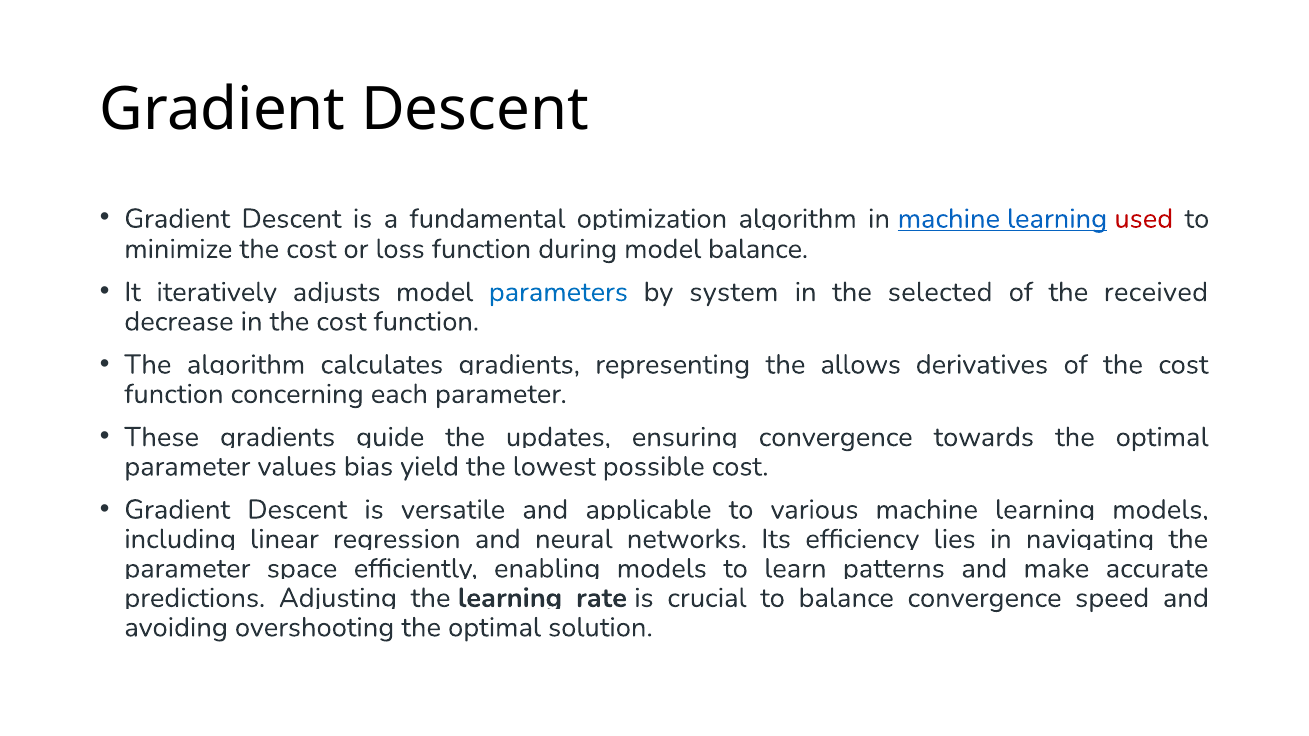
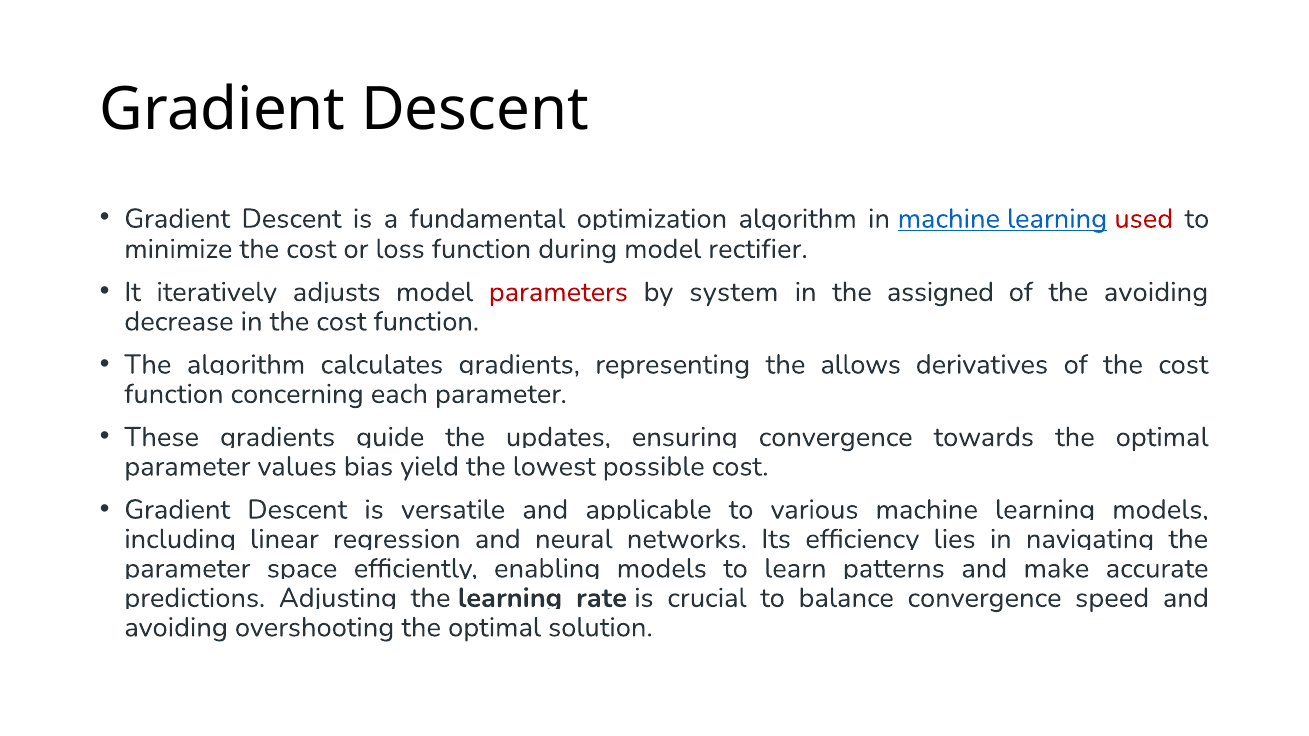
model balance: balance -> rectifier
parameters colour: blue -> red
selected: selected -> assigned
the received: received -> avoiding
